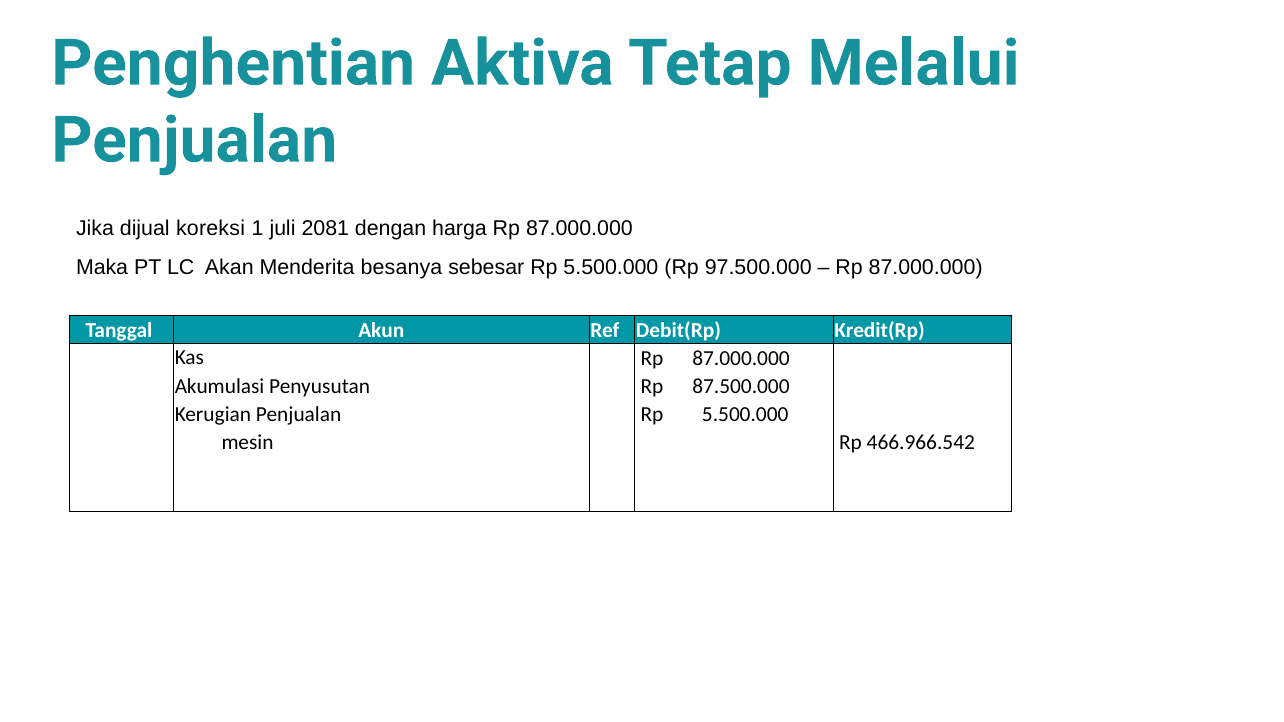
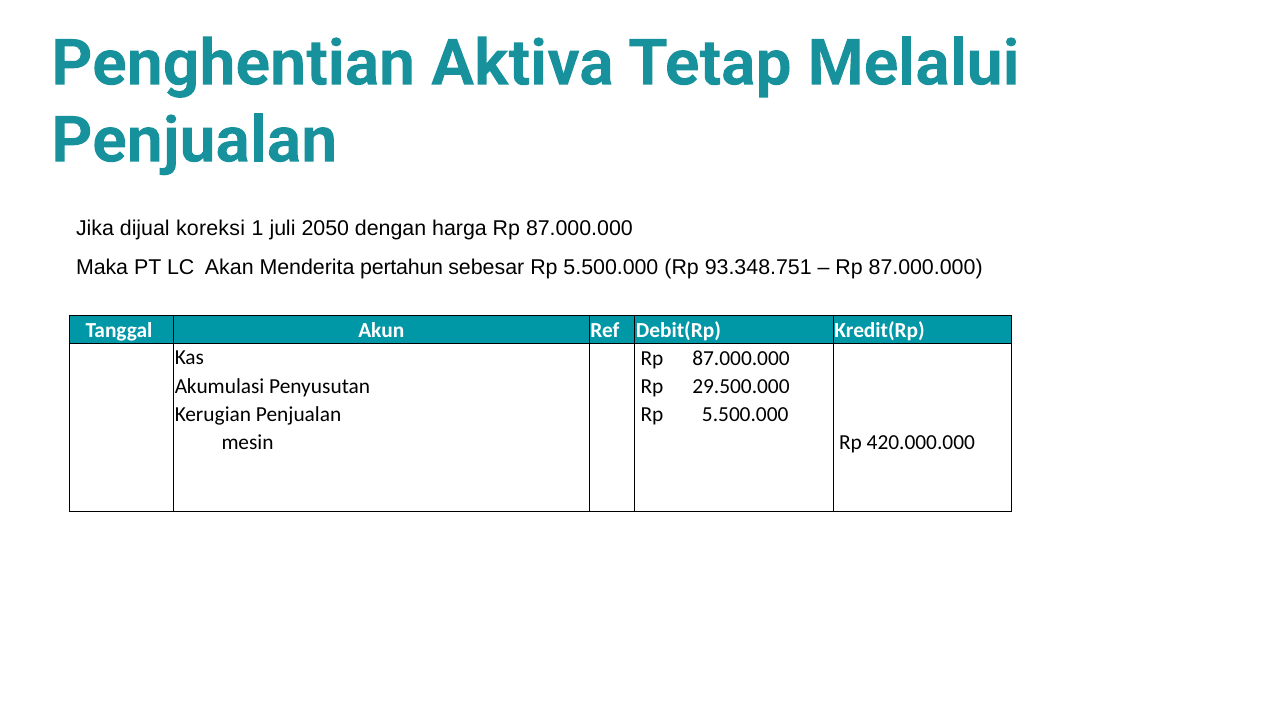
2081: 2081 -> 2050
besanya: besanya -> pertahun
97.500.000: 97.500.000 -> 93.348.751
87.500.000: 87.500.000 -> 29.500.000
466.966.542: 466.966.542 -> 420.000.000
